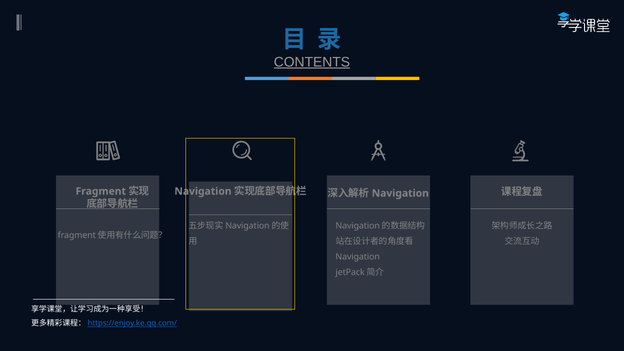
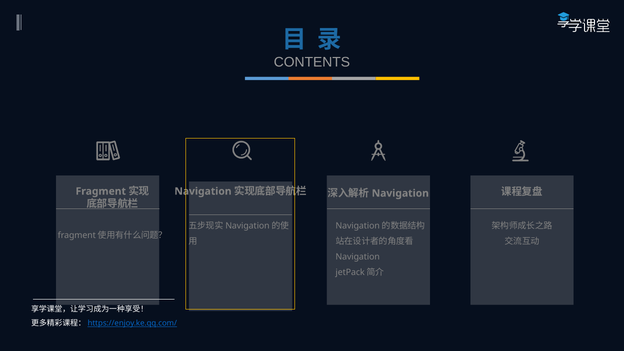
CONTENTS underline: present -> none
